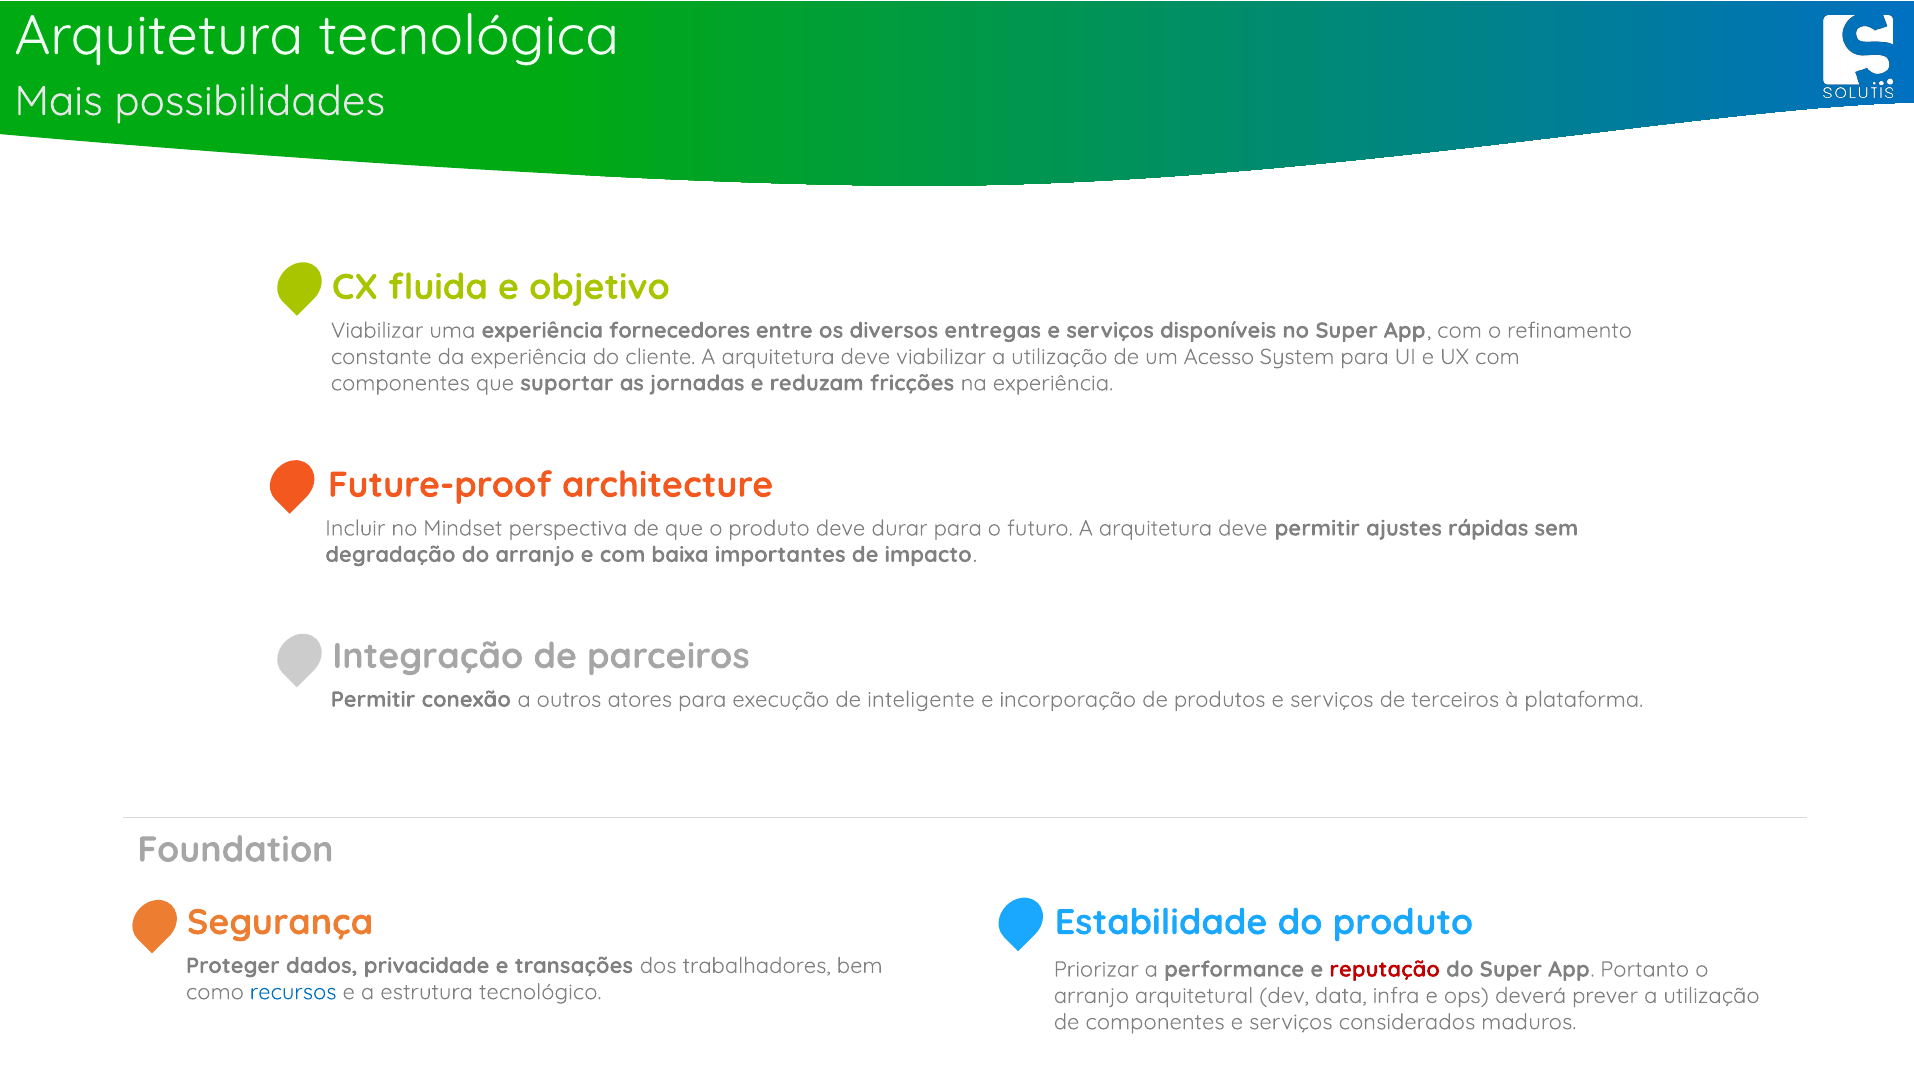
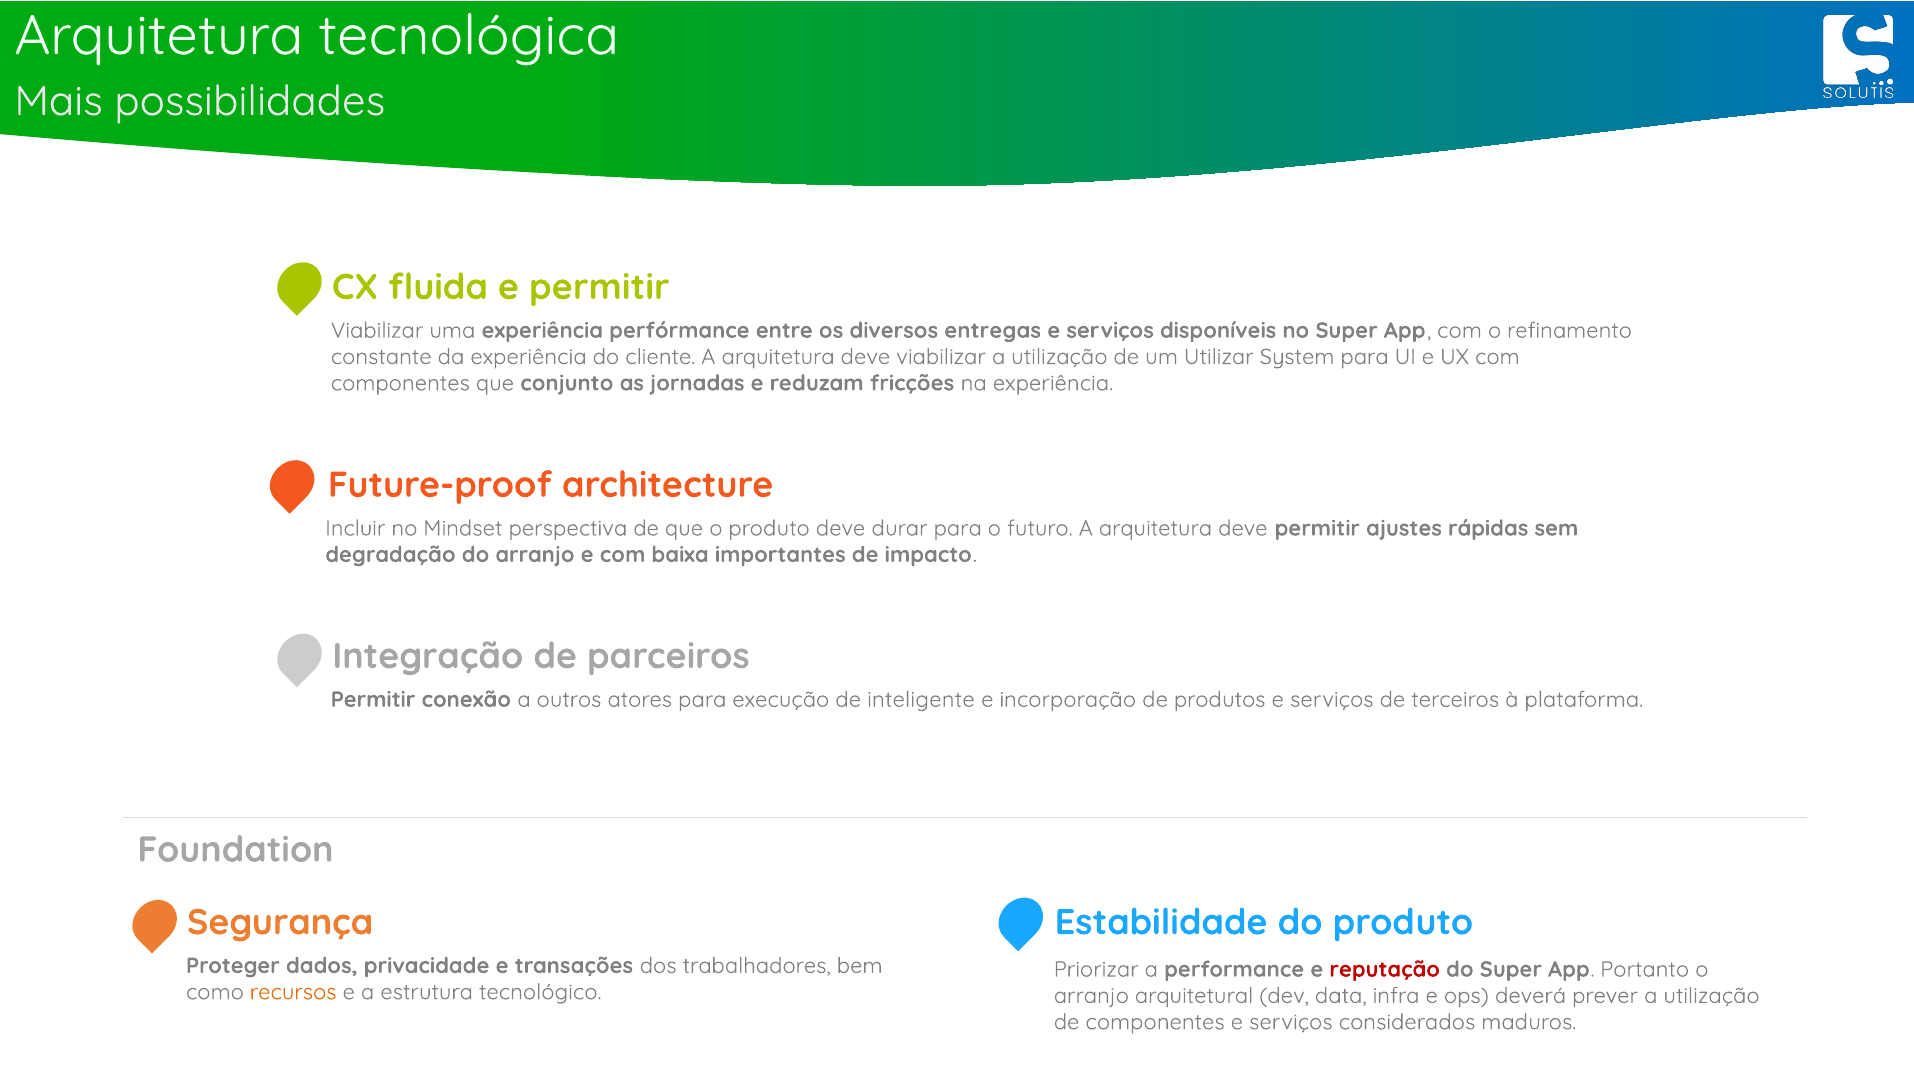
e objetivo: objetivo -> permitir
fornecedores: fornecedores -> perfórmance
Acesso: Acesso -> Utilizar
suportar: suportar -> conjunto
recursos colour: blue -> orange
